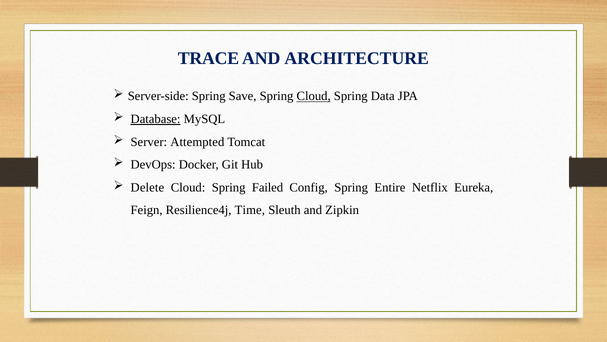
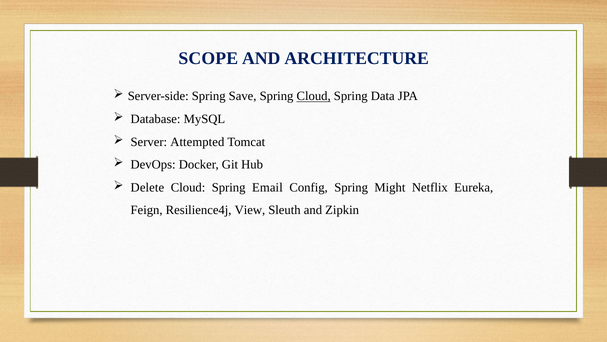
TRACE: TRACE -> SCOPE
Database underline: present -> none
Failed: Failed -> Email
Entire: Entire -> Might
Time: Time -> View
